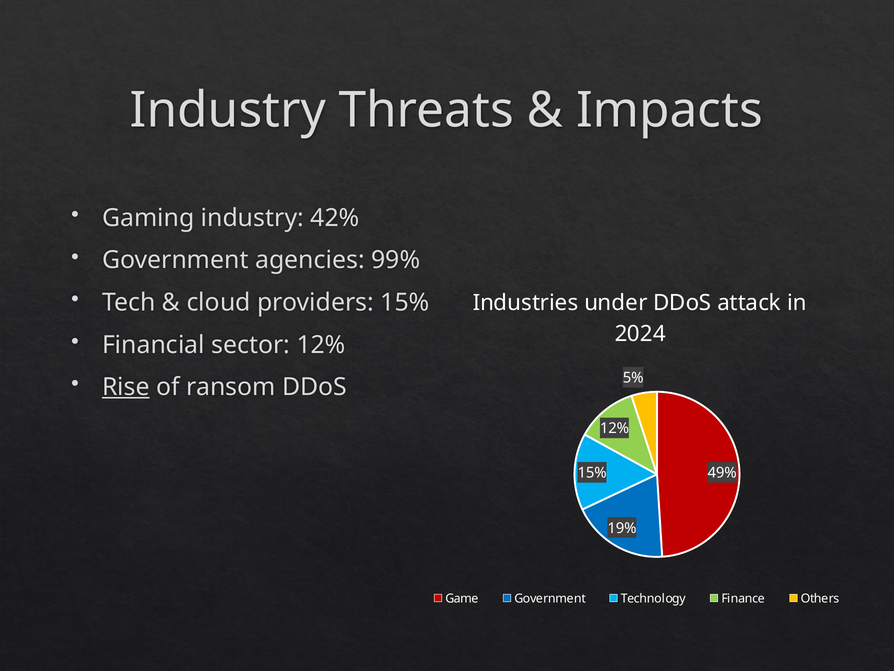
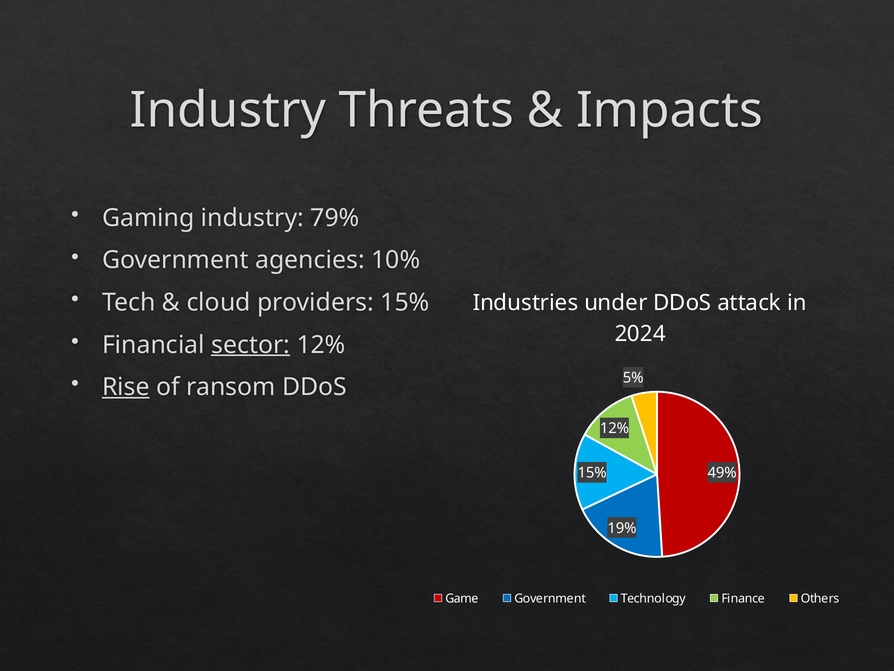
42%: 42% -> 79%
99%: 99% -> 10%
sector underline: none -> present
